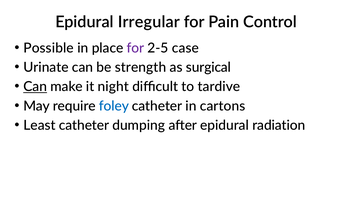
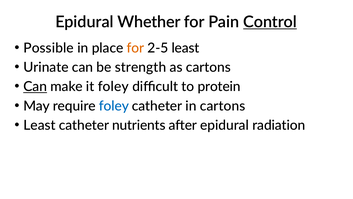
Irregular: Irregular -> Whether
Control underline: none -> present
for at (135, 48) colour: purple -> orange
2-5 case: case -> least
as surgical: surgical -> cartons
it night: night -> foley
tardive: tardive -> protein
dumping: dumping -> nutrients
